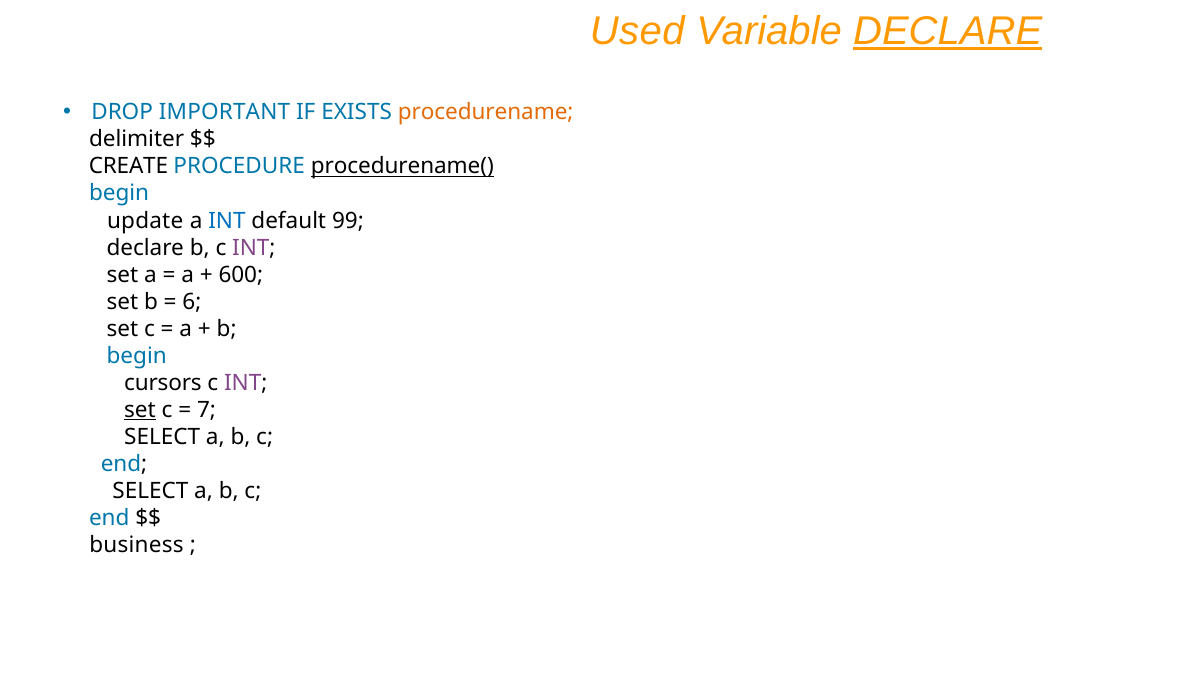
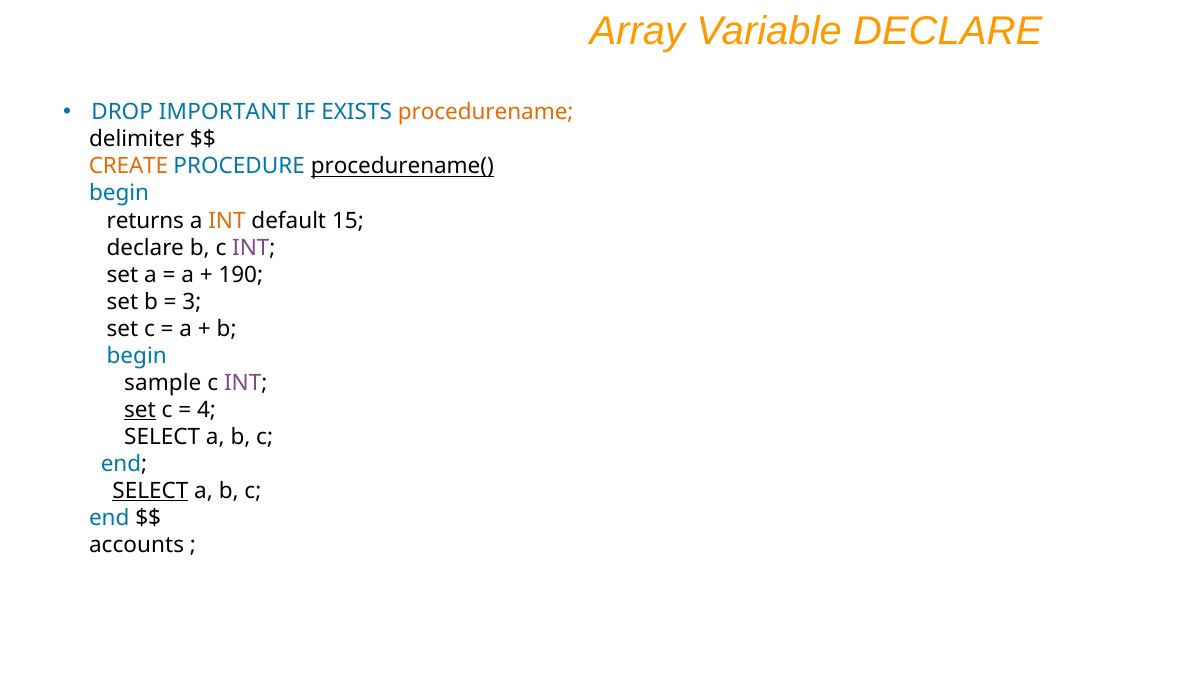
Used: Used -> Array
DECLARE at (948, 31) underline: present -> none
CREATE colour: black -> orange
update: update -> returns
INT at (227, 221) colour: blue -> orange
99: 99 -> 15
600: 600 -> 190
6: 6 -> 3
cursors: cursors -> sample
7: 7 -> 4
SELECT at (150, 491) underline: none -> present
business: business -> accounts
